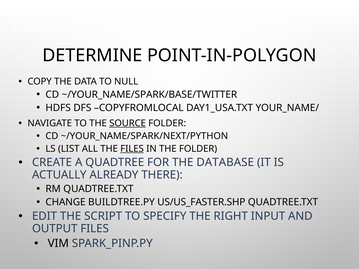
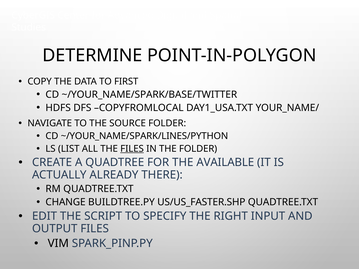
NULL: NULL -> FIRST
SOURCE underline: present -> none
~/YOUR_NAME/SPARK/NEXT/PYTHON: ~/YOUR_NAME/SPARK/NEXT/PYTHON -> ~/YOUR_NAME/SPARK/LINES/PYTHON
DATABASE: DATABASE -> AVAILABLE
